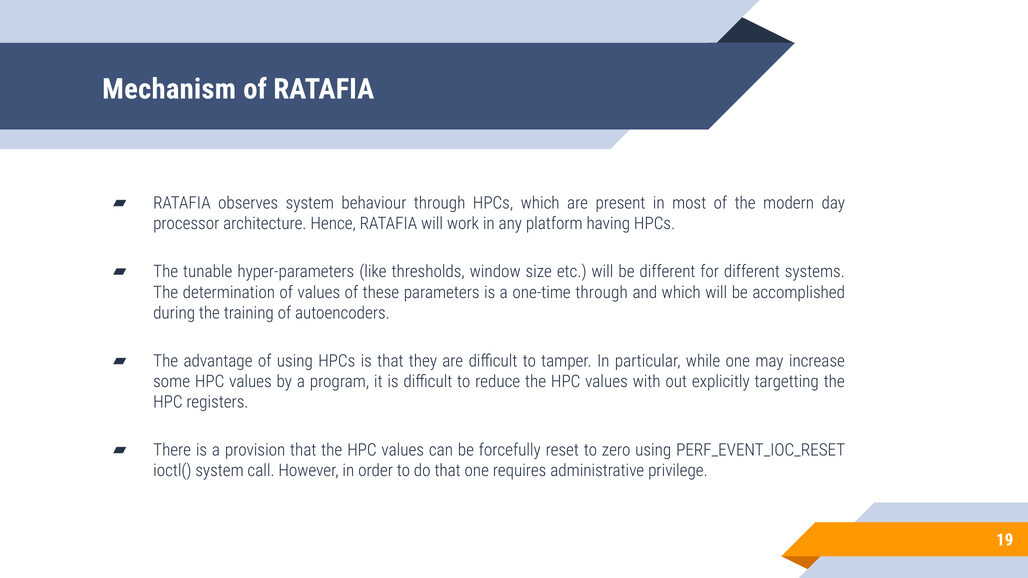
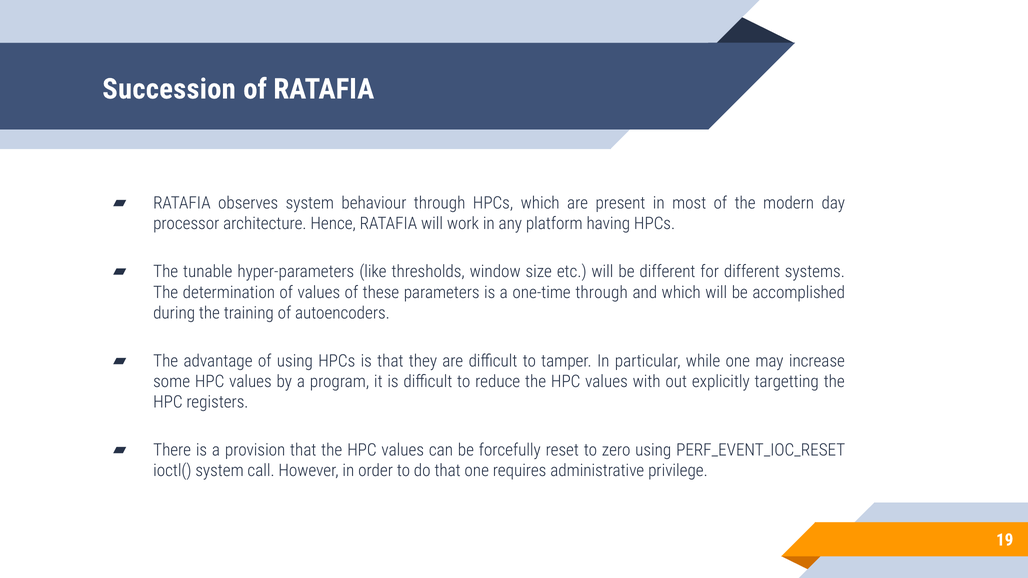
Mechanism: Mechanism -> Succession
